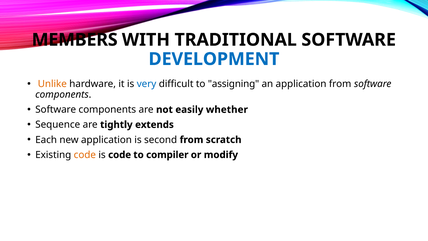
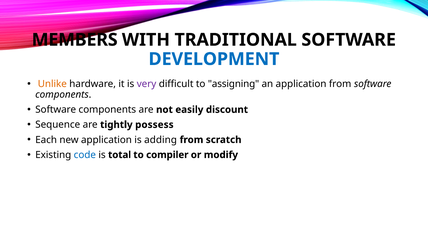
very colour: blue -> purple
whether: whether -> discount
extends: extends -> possess
second: second -> adding
code at (85, 155) colour: orange -> blue
is code: code -> total
